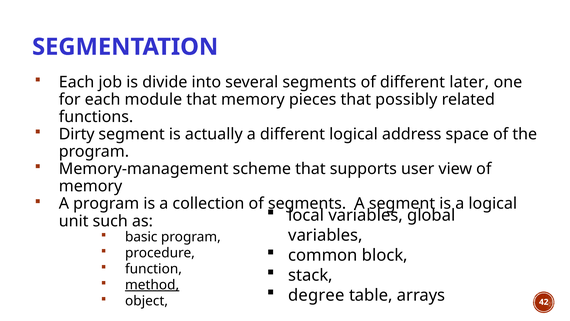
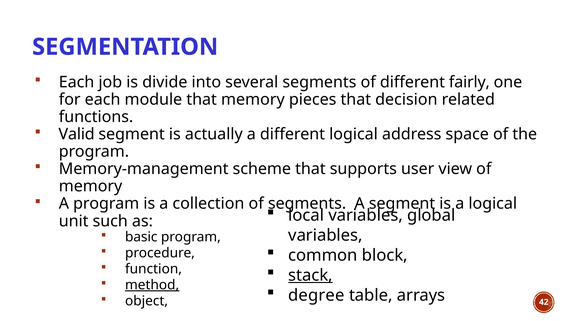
later: later -> fairly
possibly: possibly -> decision
Dirty: Dirty -> Valid
stack underline: none -> present
